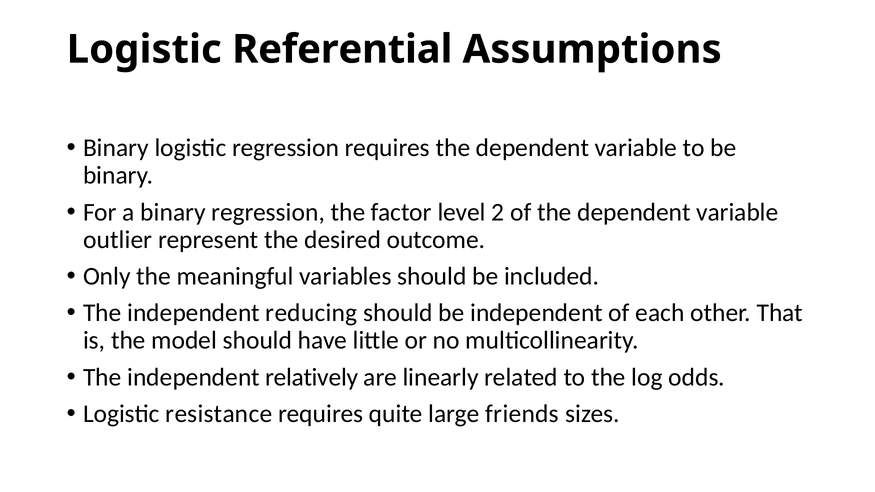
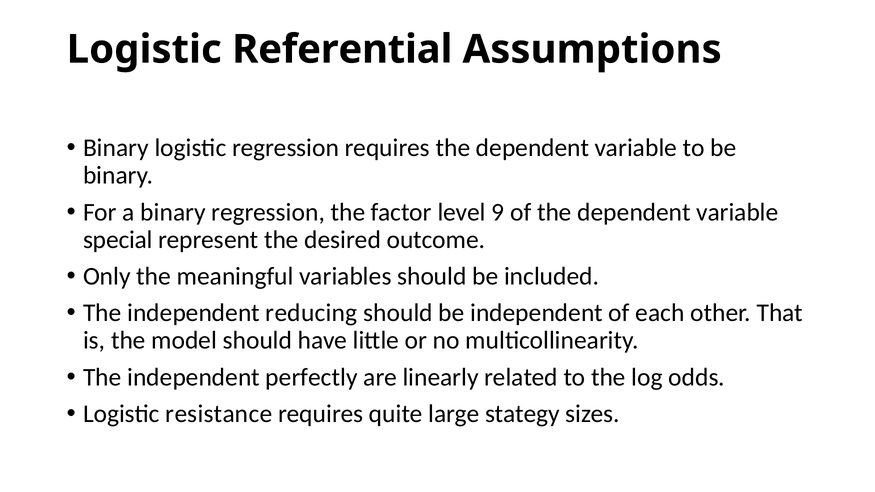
2: 2 -> 9
outlier: outlier -> special
relatively: relatively -> perfectly
friends: friends -> stategy
